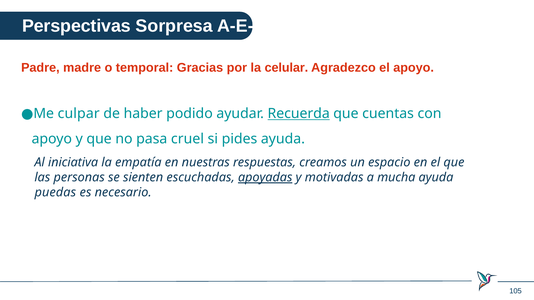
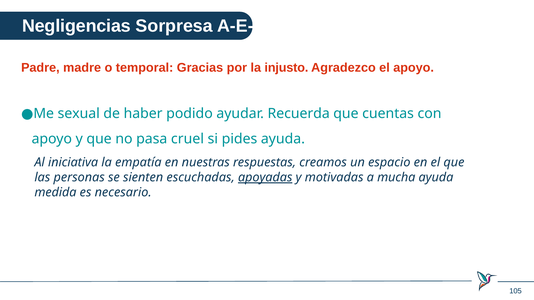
Perspectivas: Perspectivas -> Negligencias
celular: celular -> injusto
culpar: culpar -> sexual
Recuerda underline: present -> none
puedas: puedas -> medida
